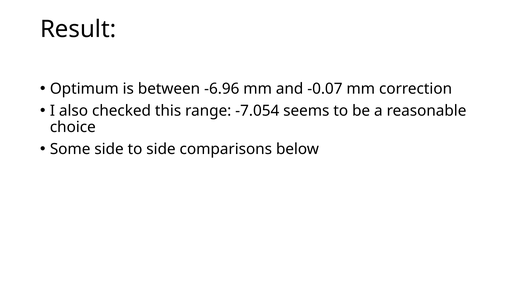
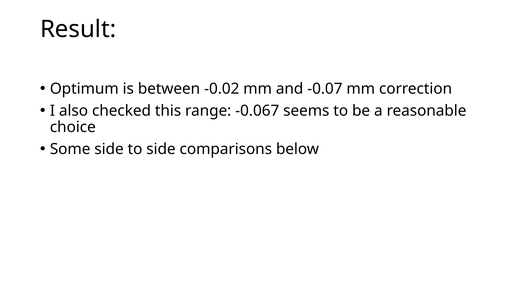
-6.96: -6.96 -> -0.02
-7.054: -7.054 -> -0.067
